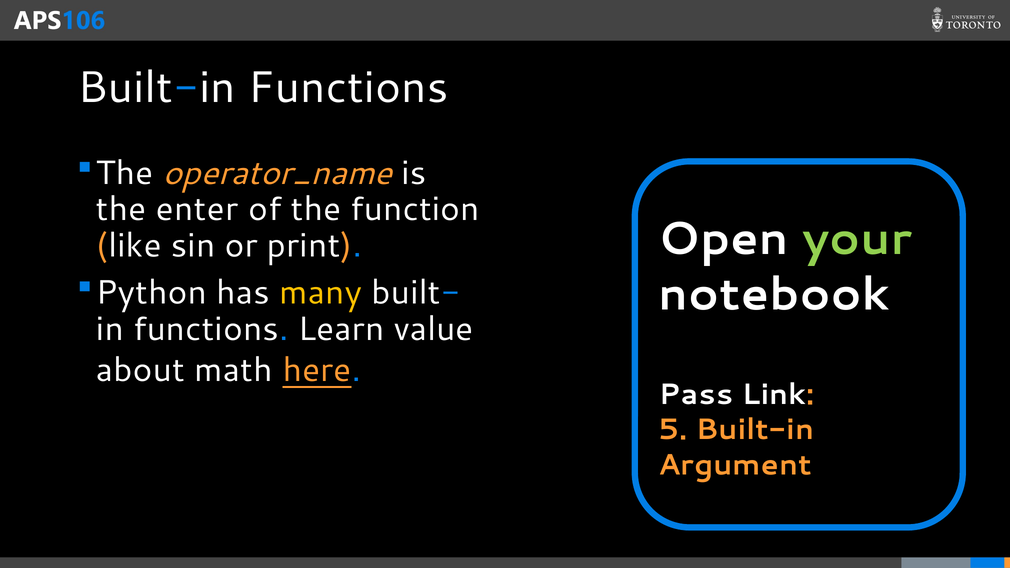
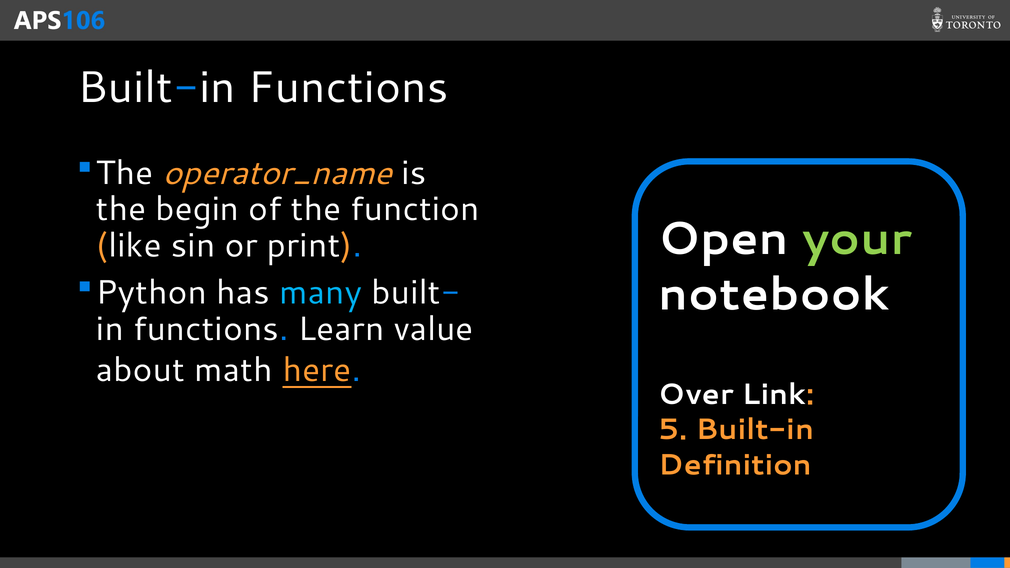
enter: enter -> begin
many colour: yellow -> light blue
Pass: Pass -> Over
Argument: Argument -> Definition
